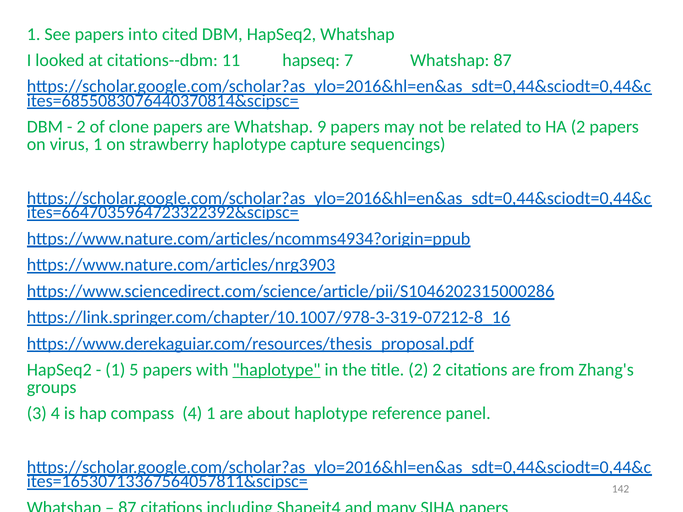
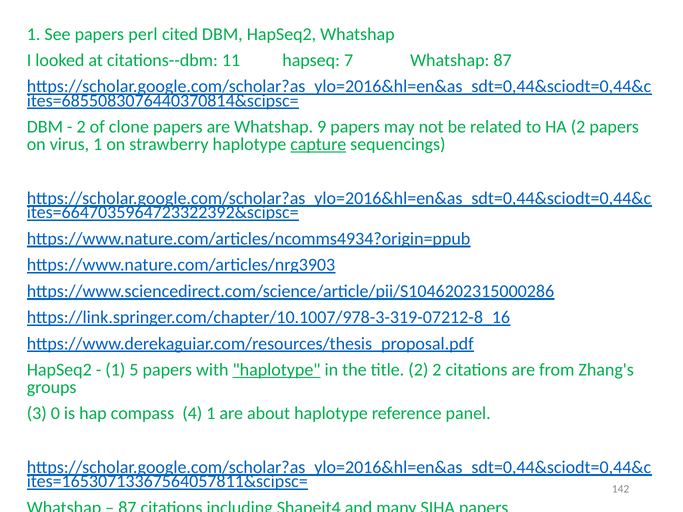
into: into -> perl
capture underline: none -> present
3 4: 4 -> 0
